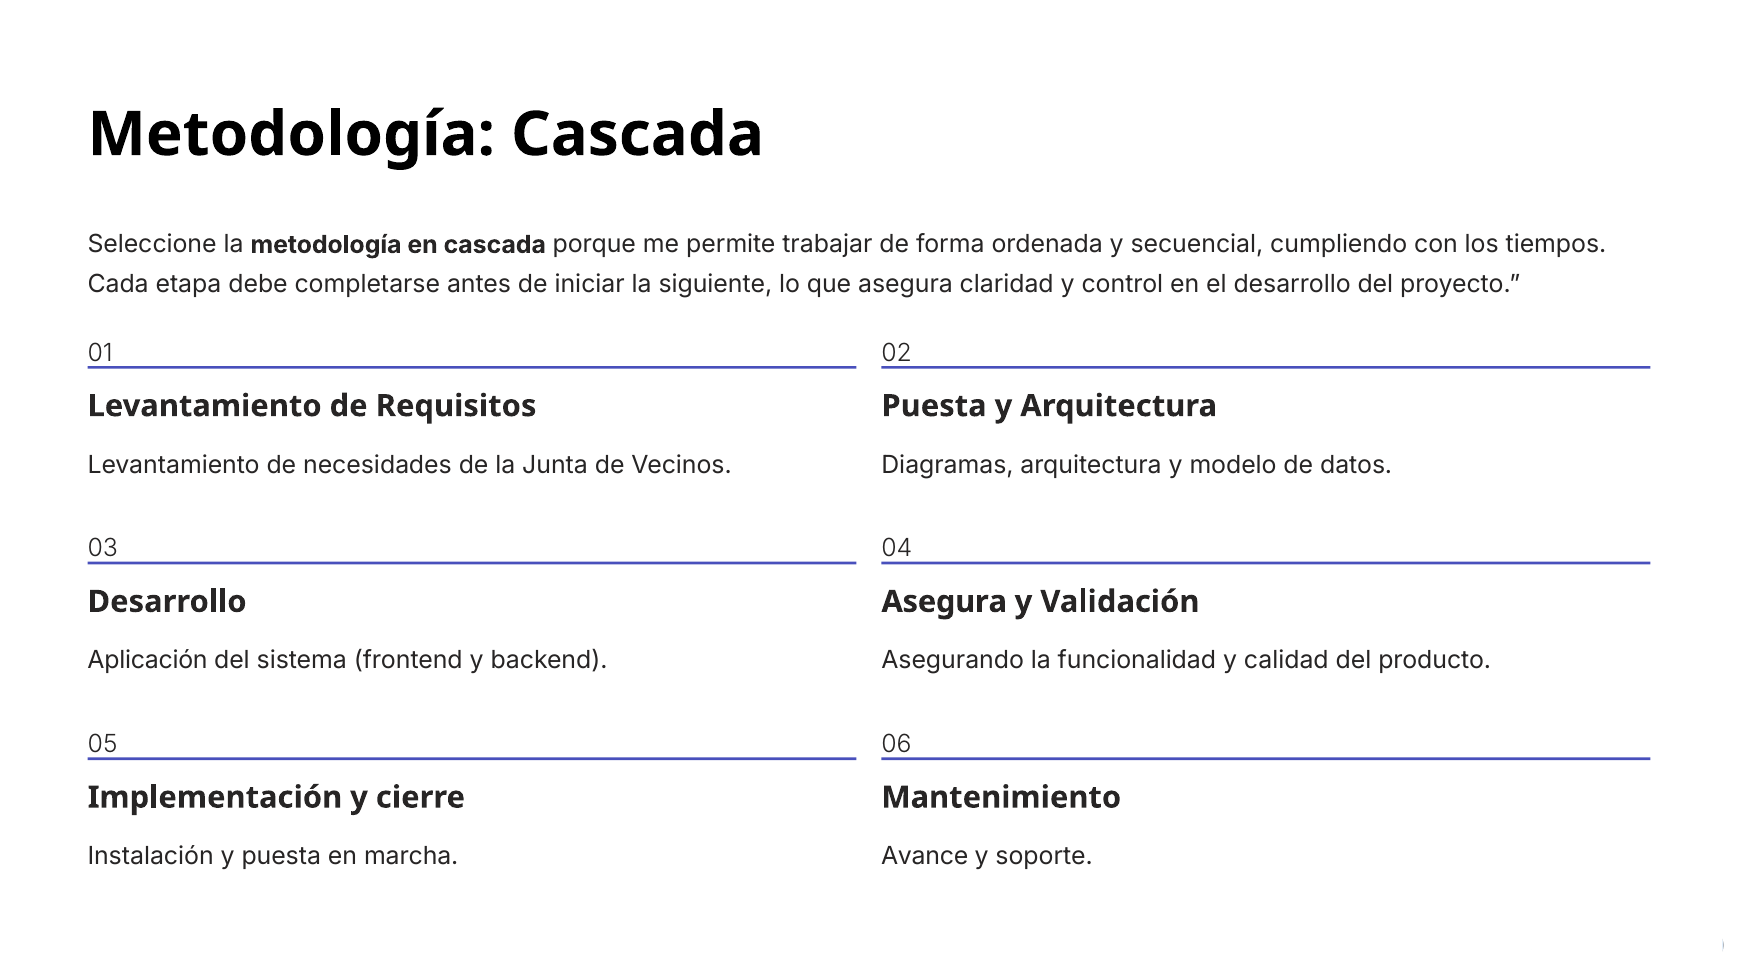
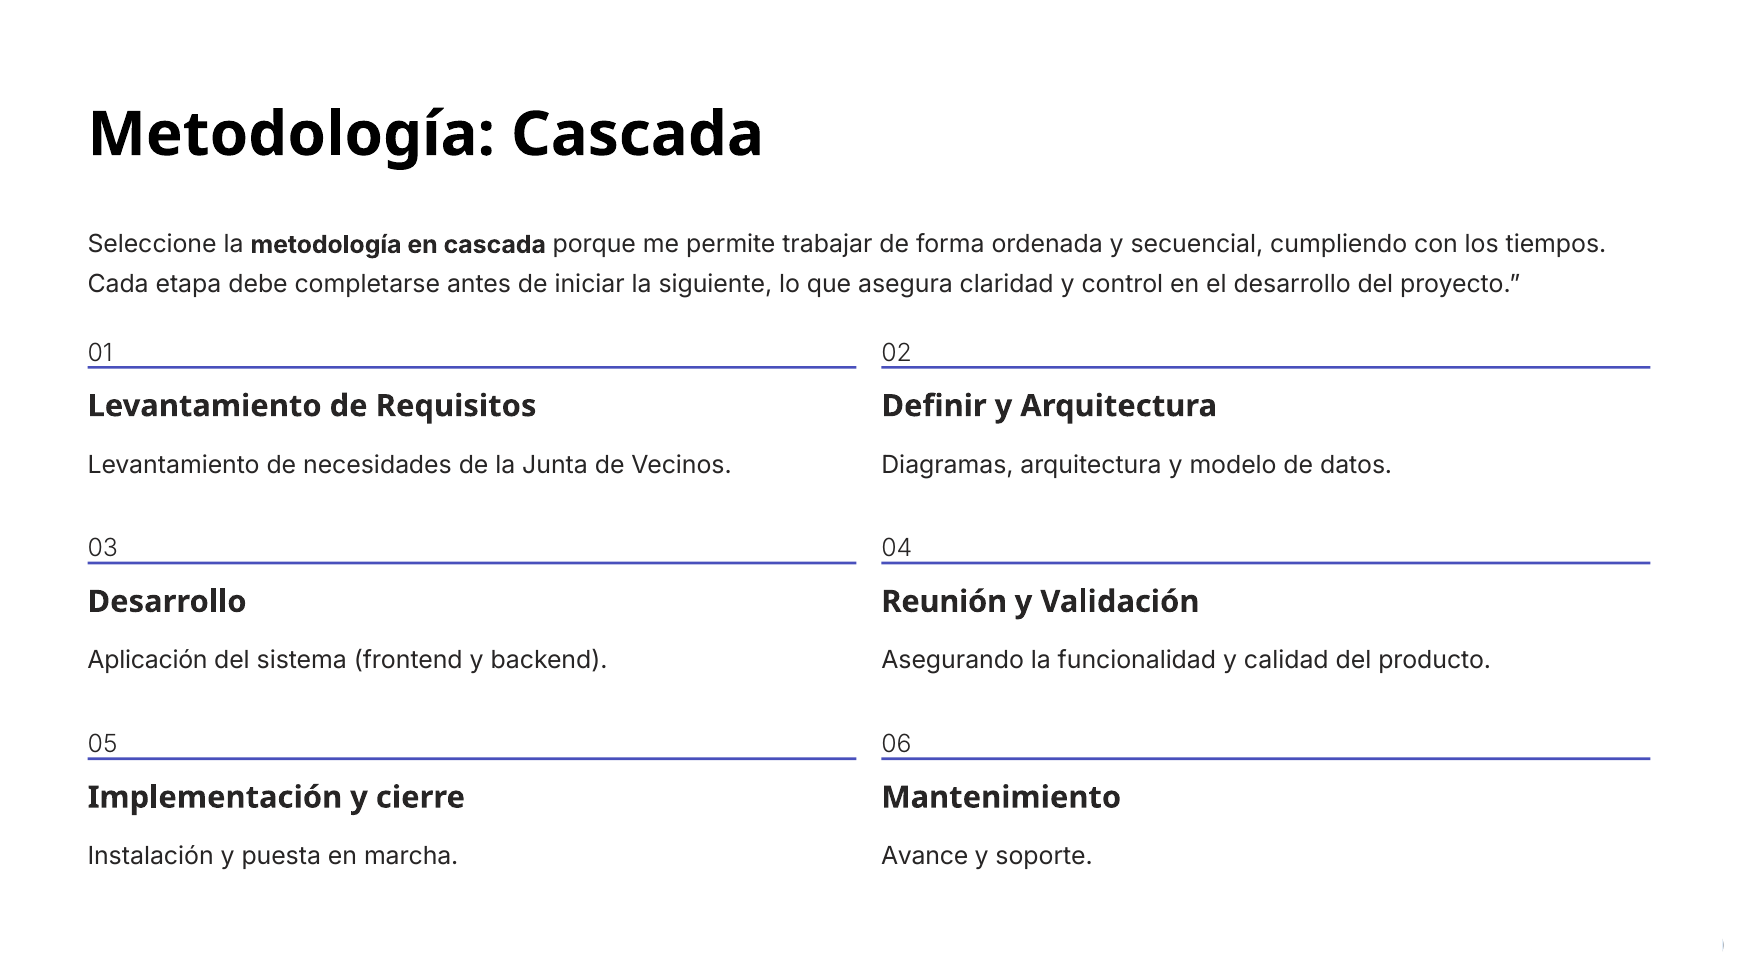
Puesta at (934, 406): Puesta -> Definir
Asegura at (944, 602): Asegura -> Reunión
